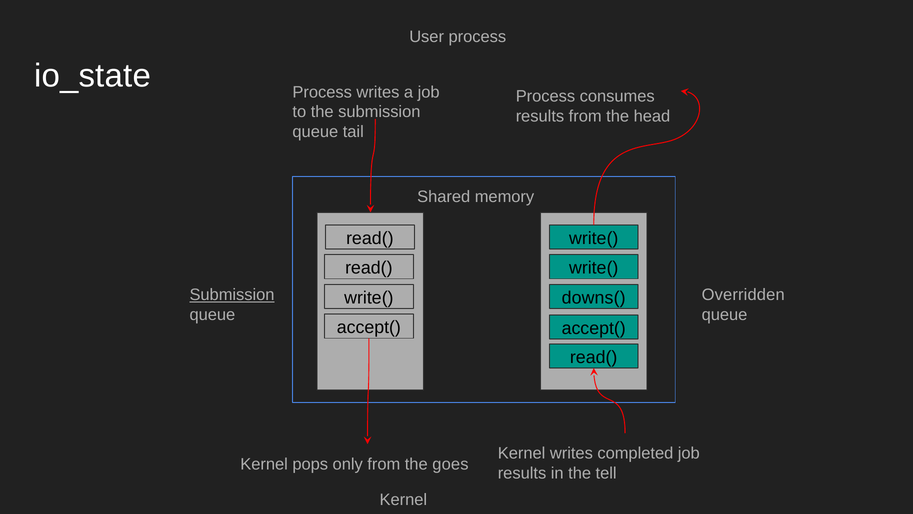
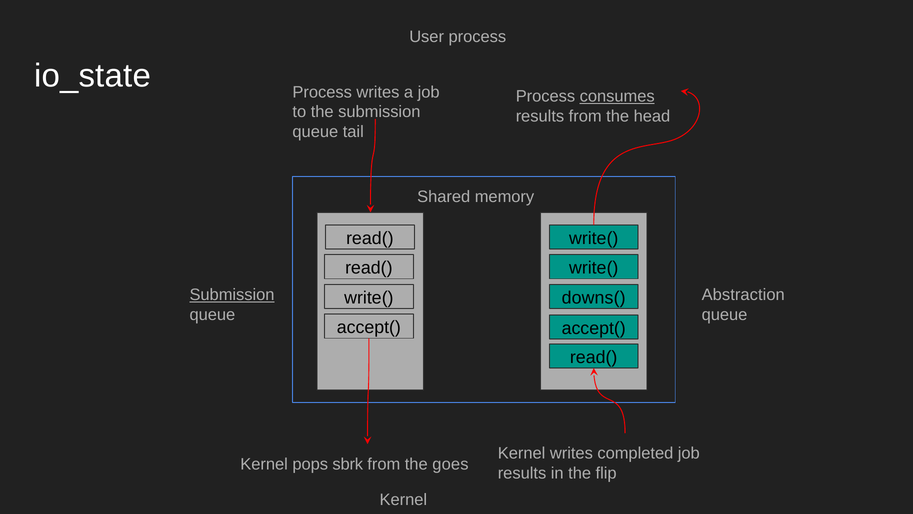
consumes underline: none -> present
Overridden: Overridden -> Abstraction
only: only -> sbrk
tell: tell -> flip
